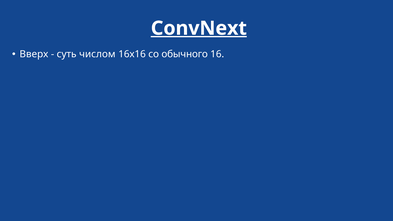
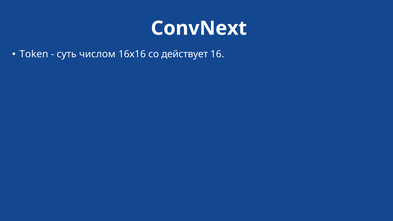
ConvNext underline: present -> none
Вверх: Вверх -> Token
обычного: обычного -> действует
